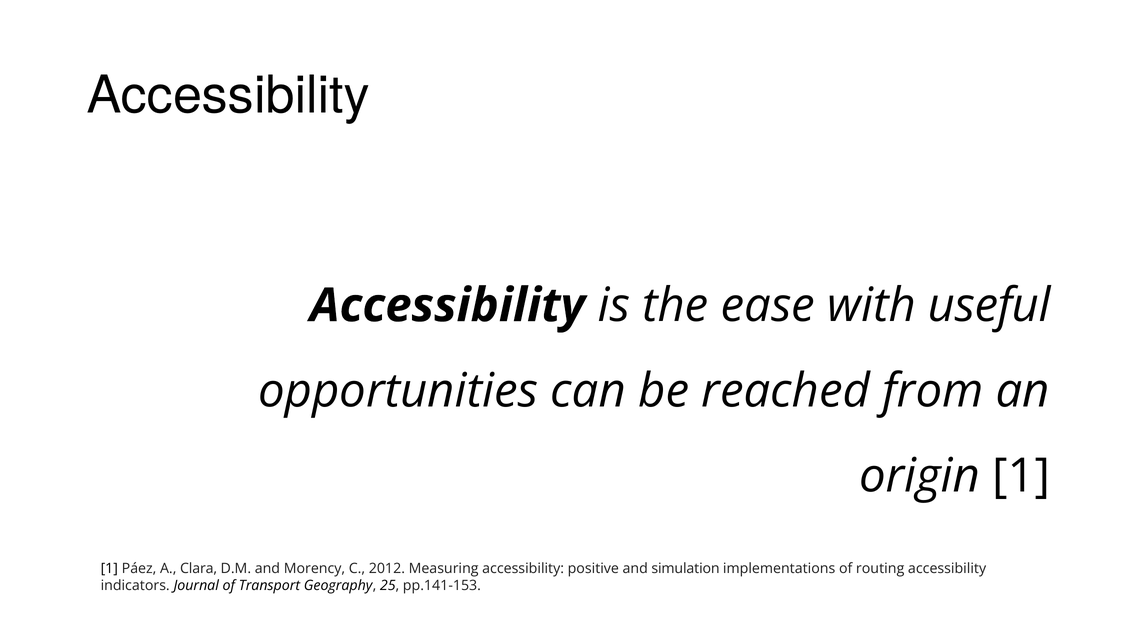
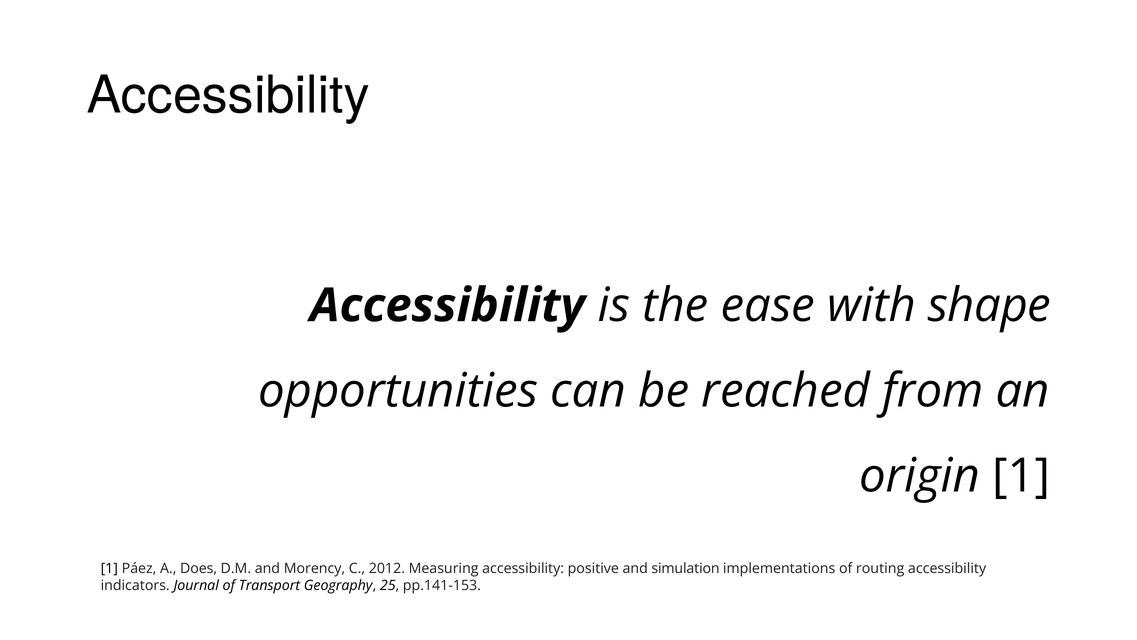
useful: useful -> shape
Clara: Clara -> Does
